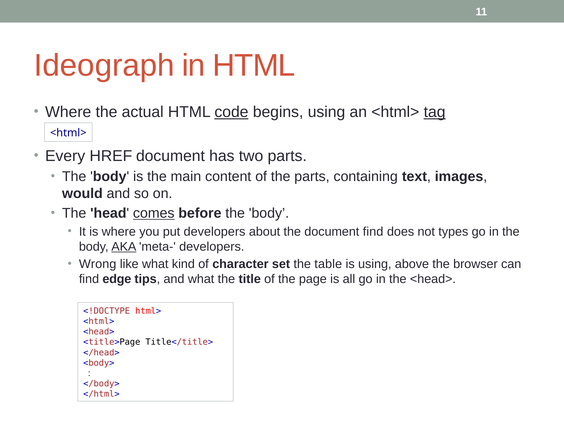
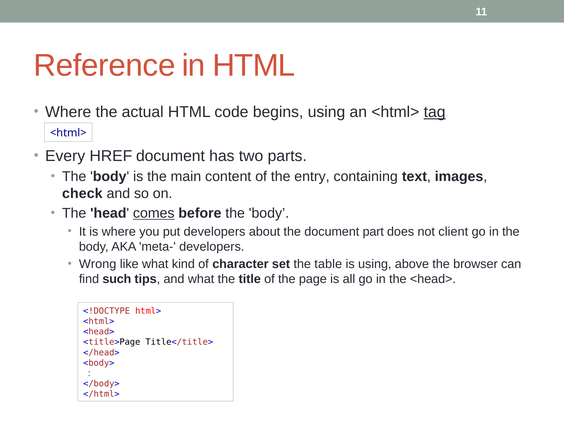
Ideograph: Ideograph -> Reference
code underline: present -> none
the parts: parts -> entry
would: would -> check
document find: find -> part
types: types -> client
AKA underline: present -> none
edge: edge -> such
